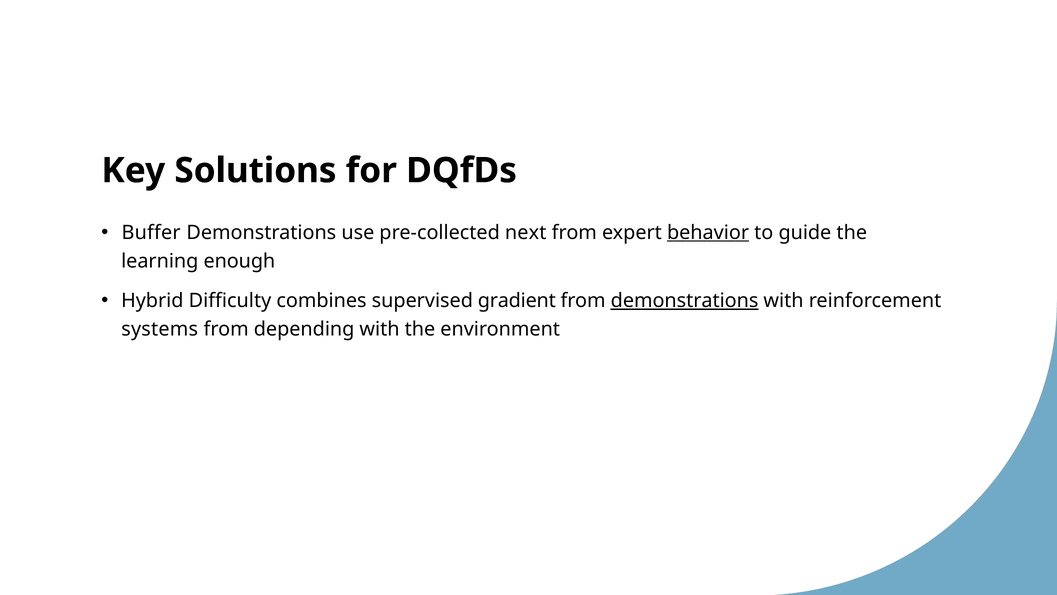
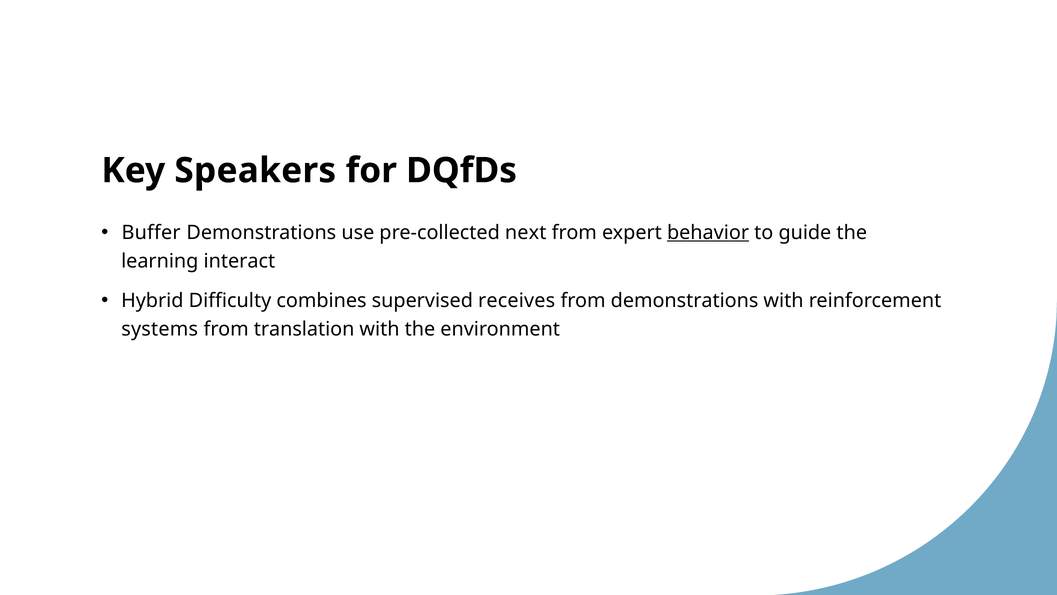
Solutions: Solutions -> Speakers
enough: enough -> interact
gradient: gradient -> receives
demonstrations at (685, 301) underline: present -> none
depending: depending -> translation
